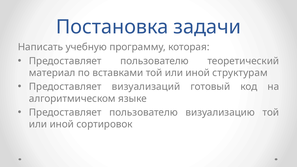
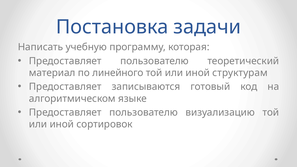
вставками: вставками -> линейного
визуализаций: визуализаций -> записываются
